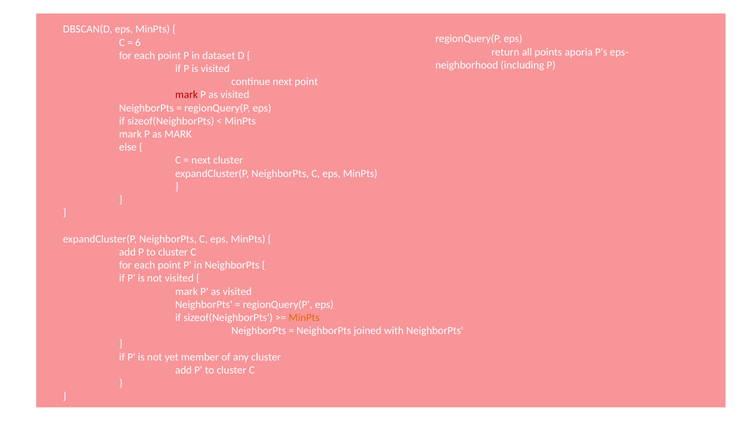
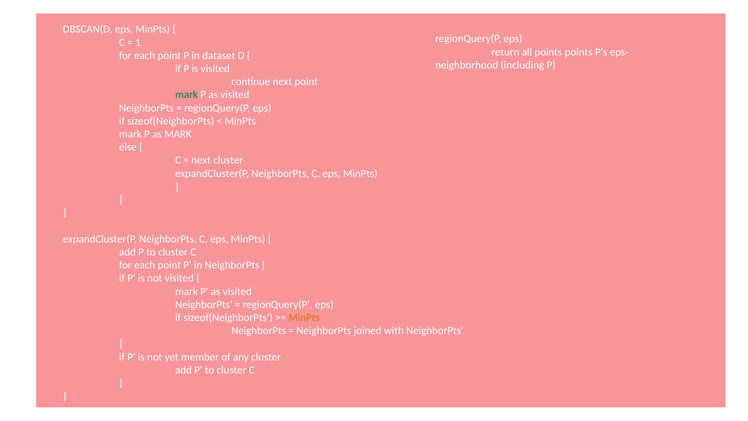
6: 6 -> 1
points aporia: aporia -> points
mark at (187, 95) colour: red -> green
